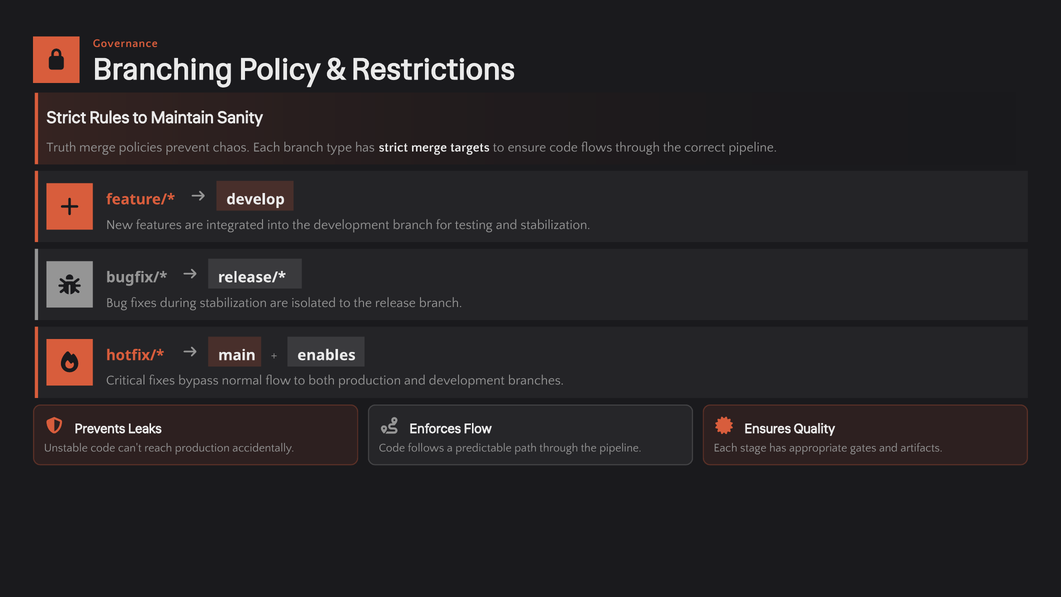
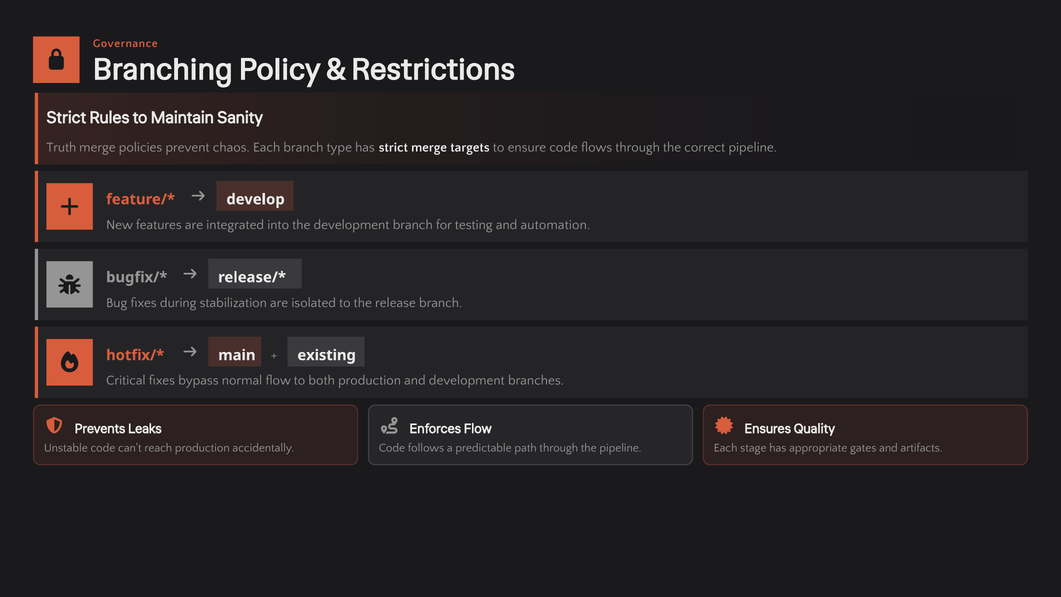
and stabilization: stabilization -> automation
enables: enables -> existing
